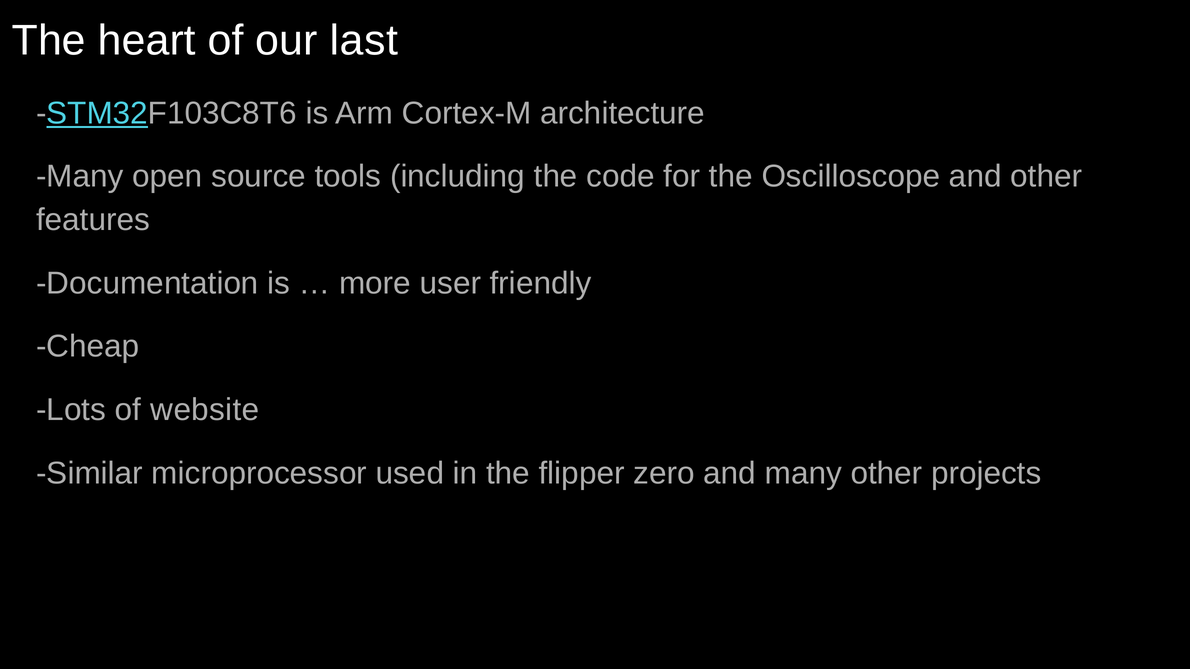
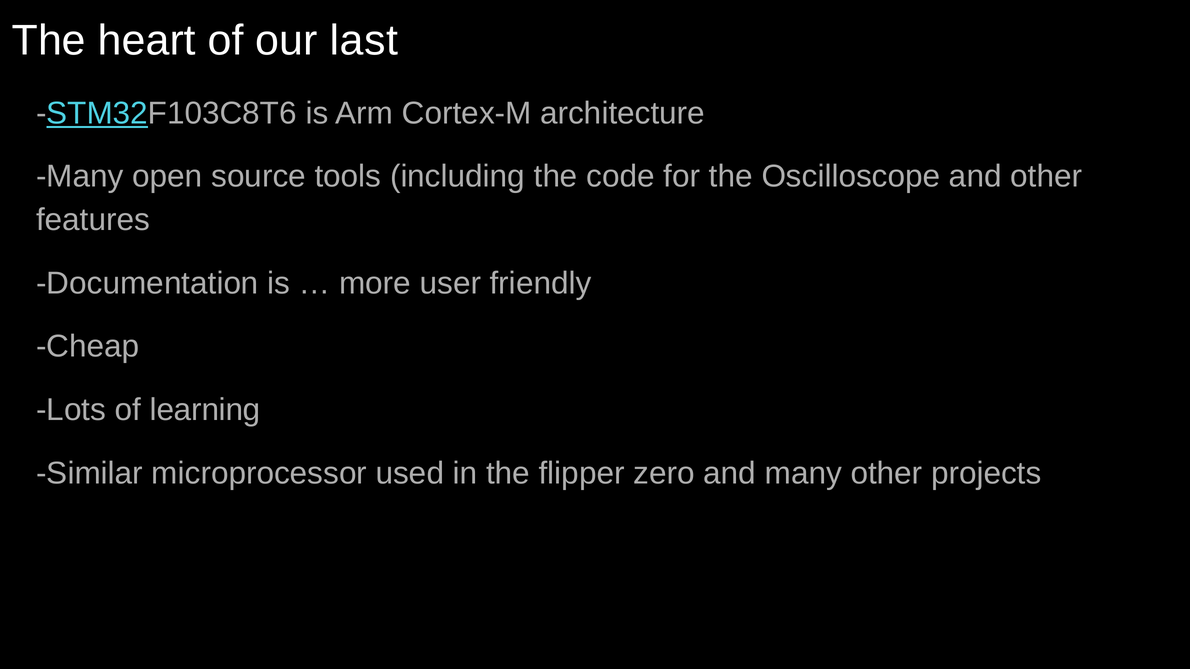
website: website -> learning
